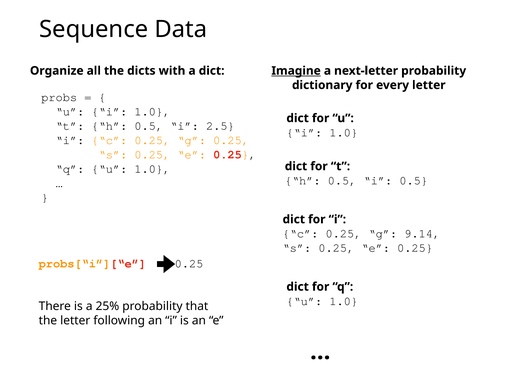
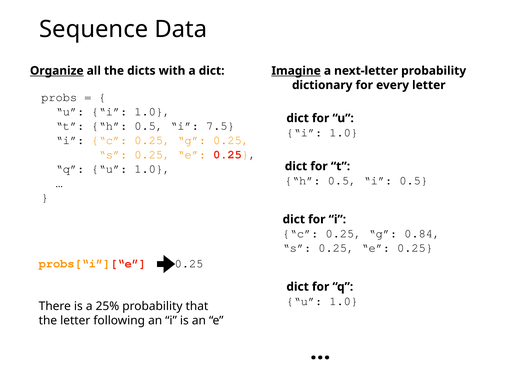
Organize underline: none -> present
2.5: 2.5 -> 7.5
9.14: 9.14 -> 0.84
